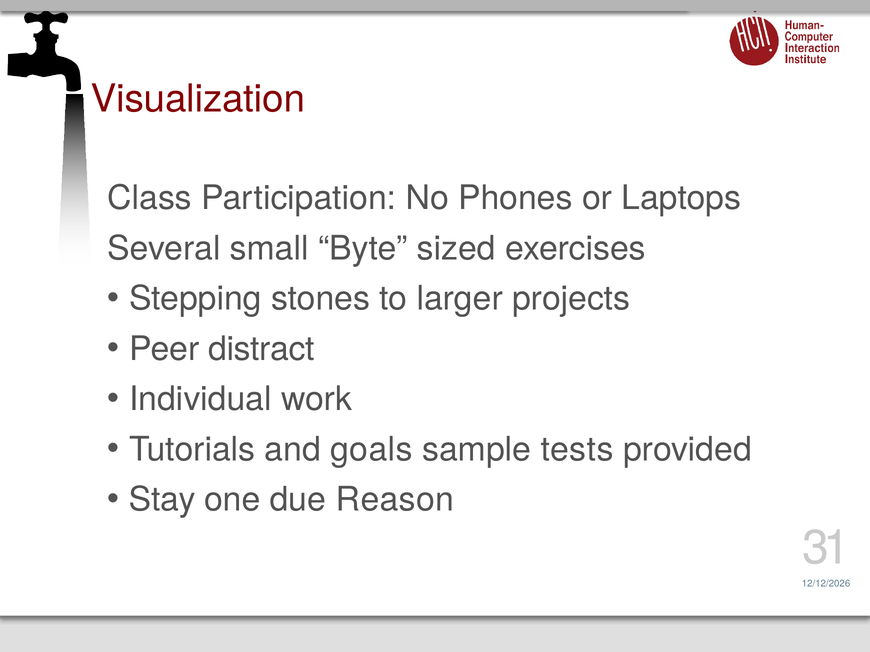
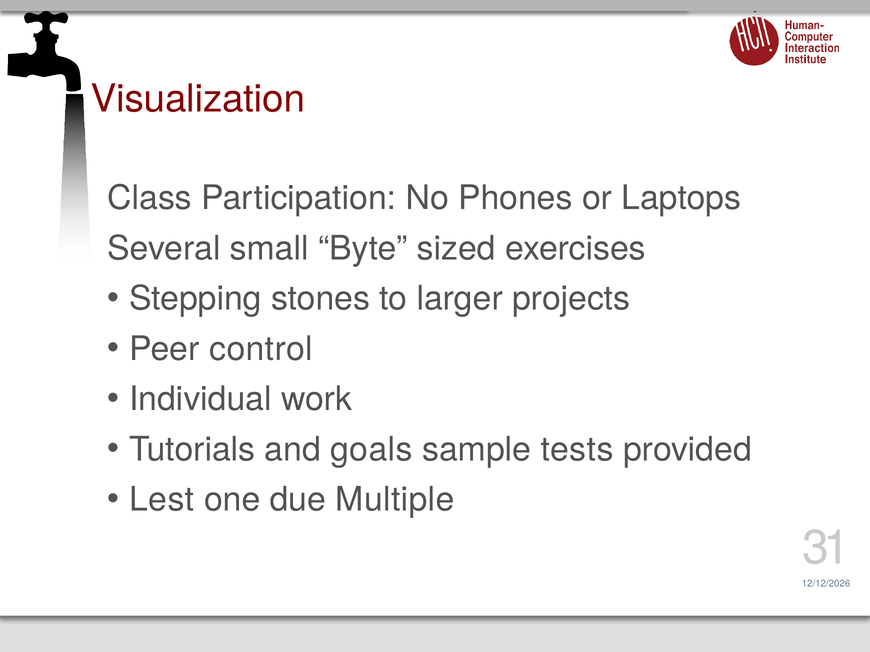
distract: distract -> control
Stay: Stay -> Lest
Reason: Reason -> Multiple
